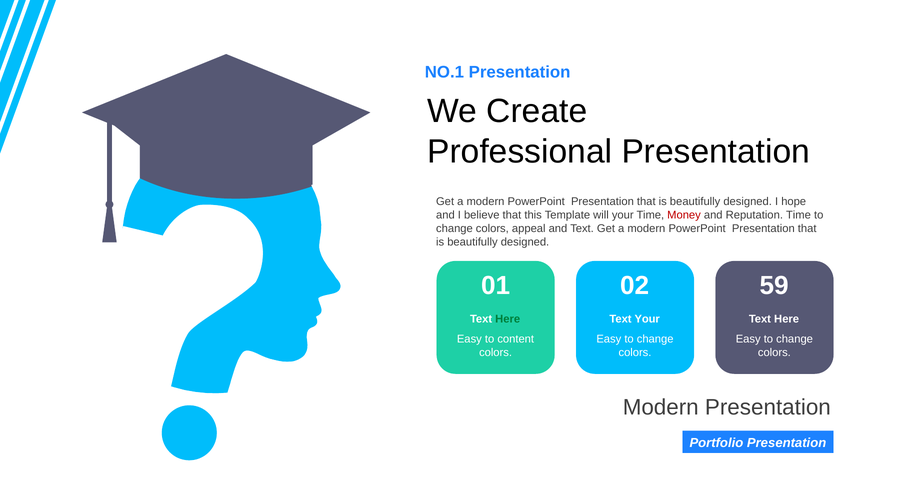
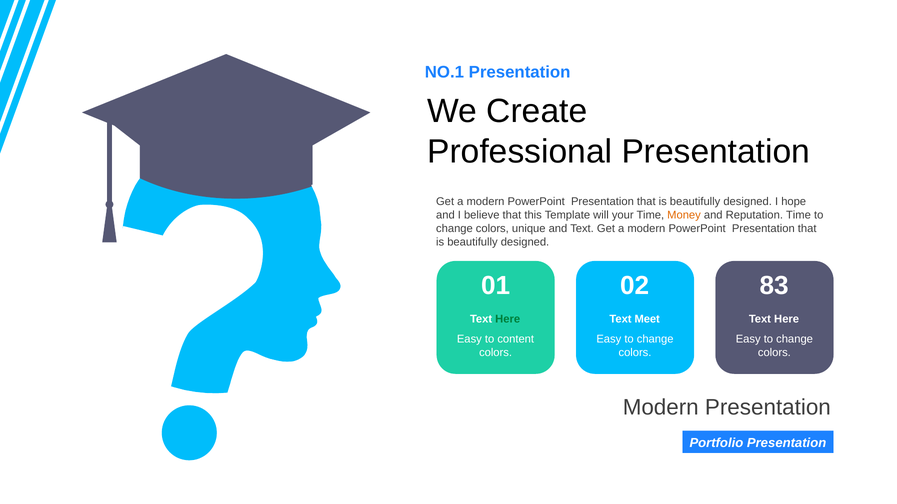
Money colour: red -> orange
appeal: appeal -> unique
59: 59 -> 83
Text Your: Your -> Meet
